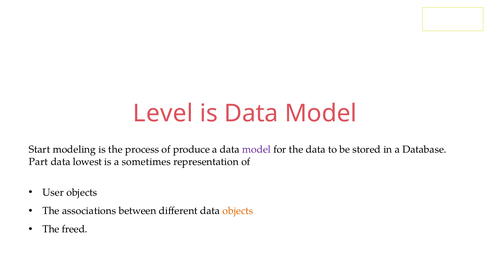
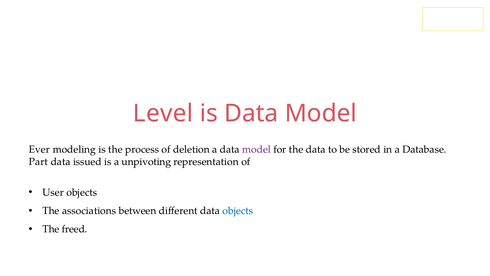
Start: Start -> Ever
produce: produce -> deletion
lowest: lowest -> issued
sometimes: sometimes -> unpivoting
objects at (238, 211) colour: orange -> blue
